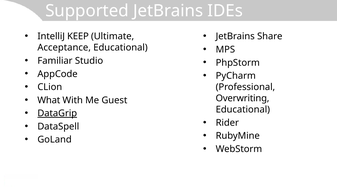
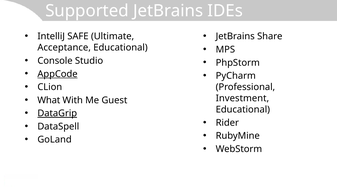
KEEP: KEEP -> SAFE
Familiar: Familiar -> Console
AppCode underline: none -> present
Overwriting: Overwriting -> Investment
